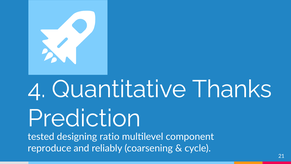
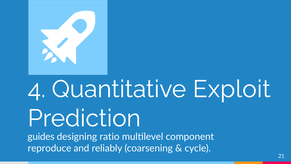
Thanks: Thanks -> Exploit
tested: tested -> guides
